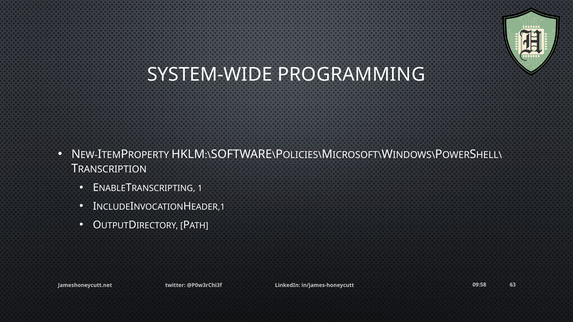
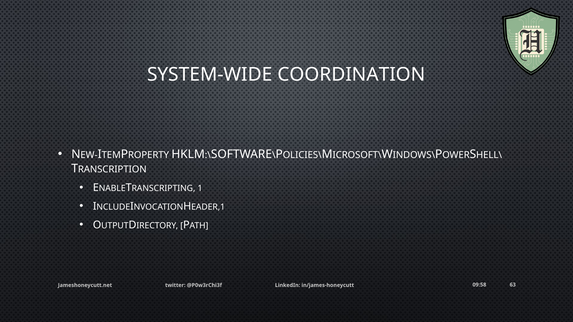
PROGRAMMING: PROGRAMMING -> COORDINATION
